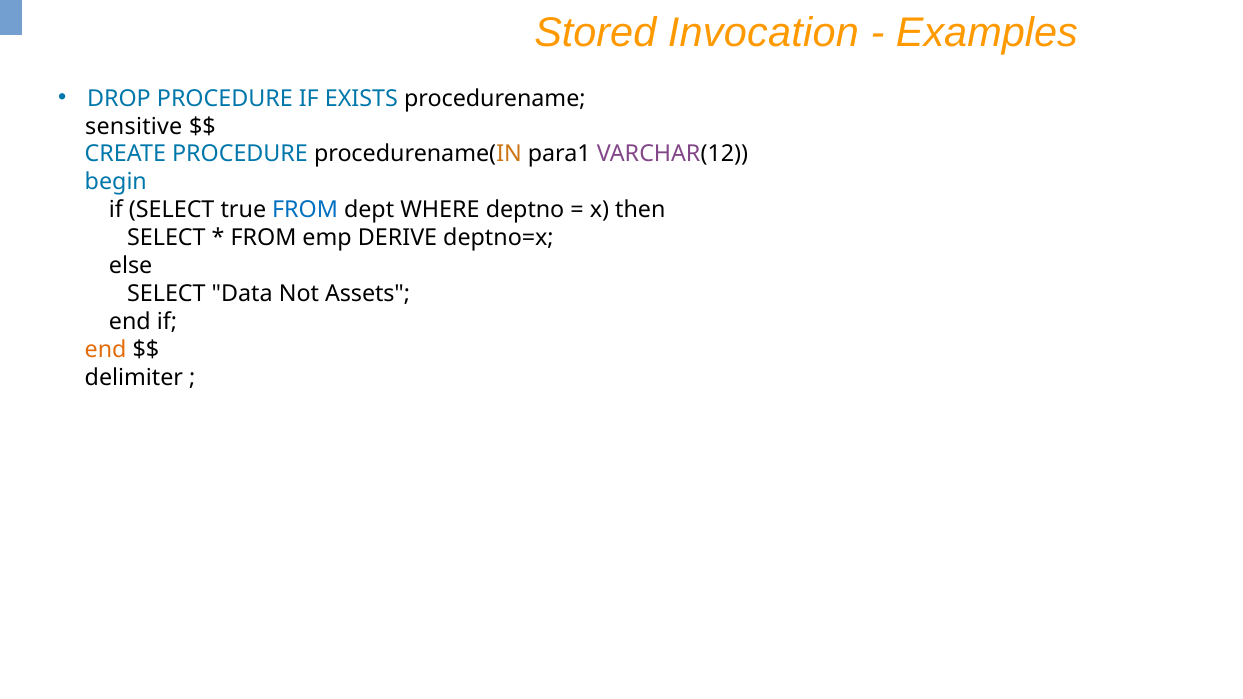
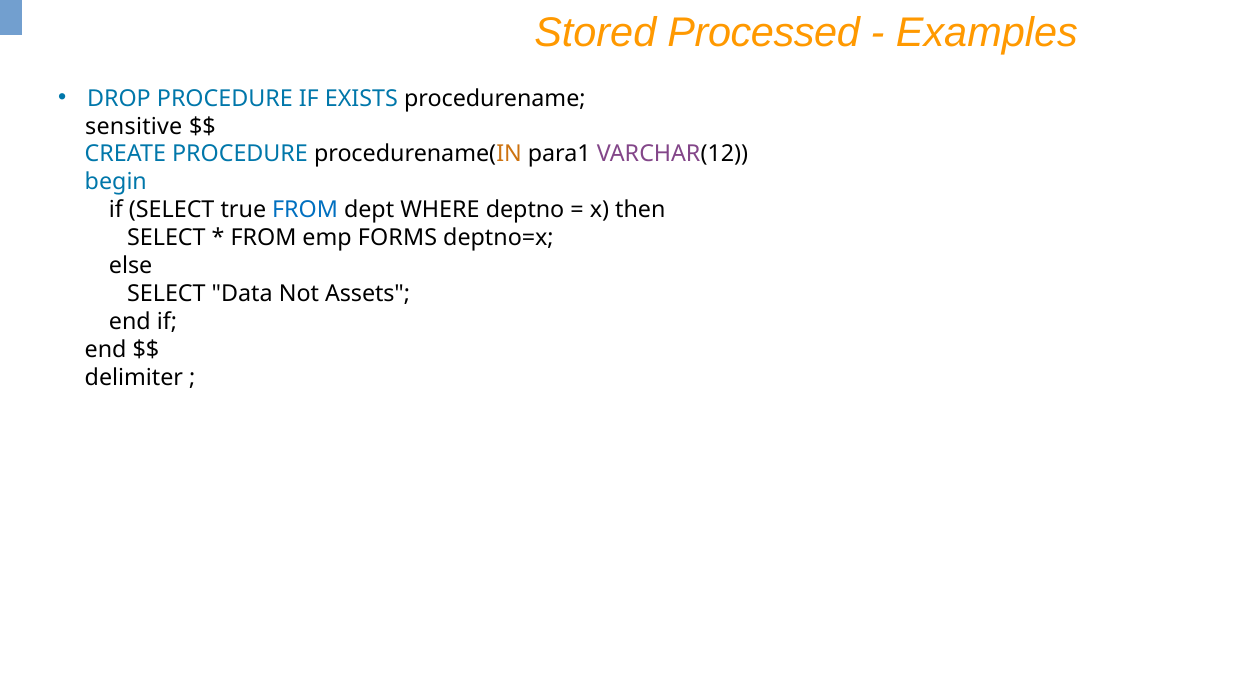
Invocation: Invocation -> Processed
DERIVE: DERIVE -> FORMS
end at (106, 350) colour: orange -> black
